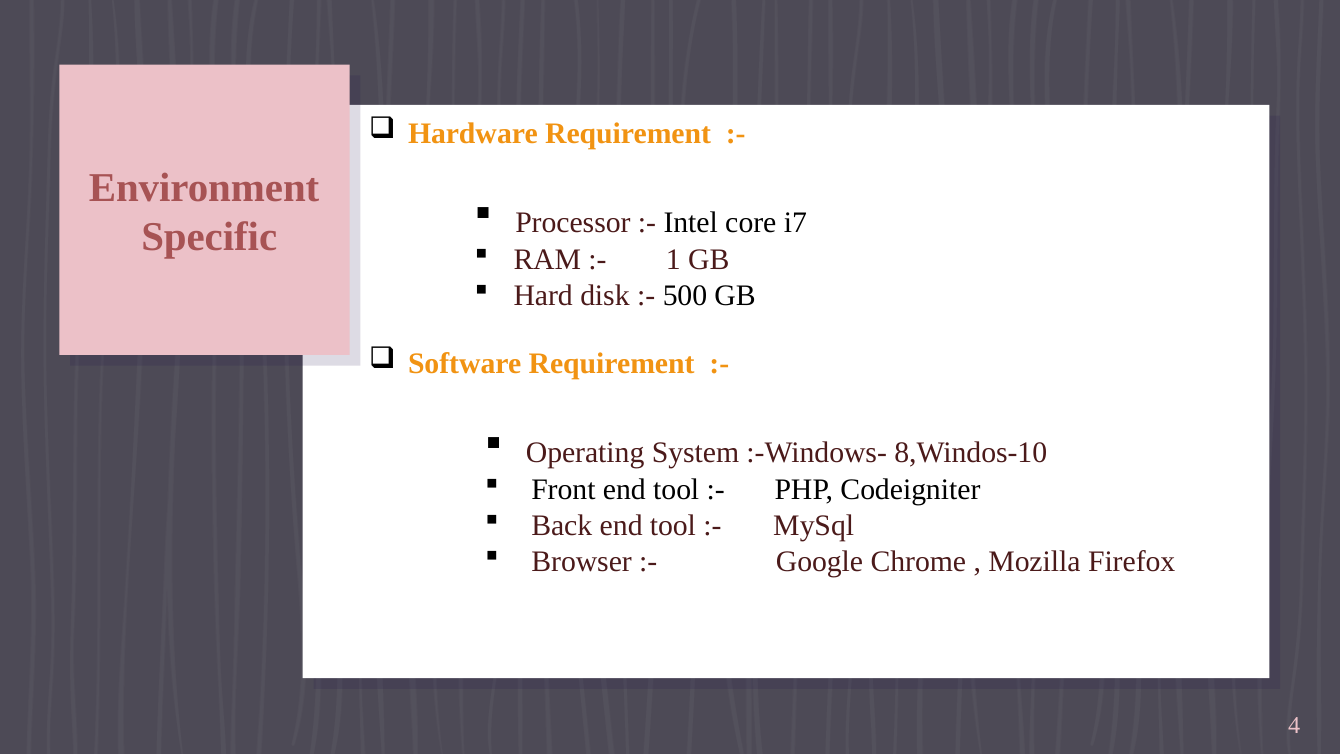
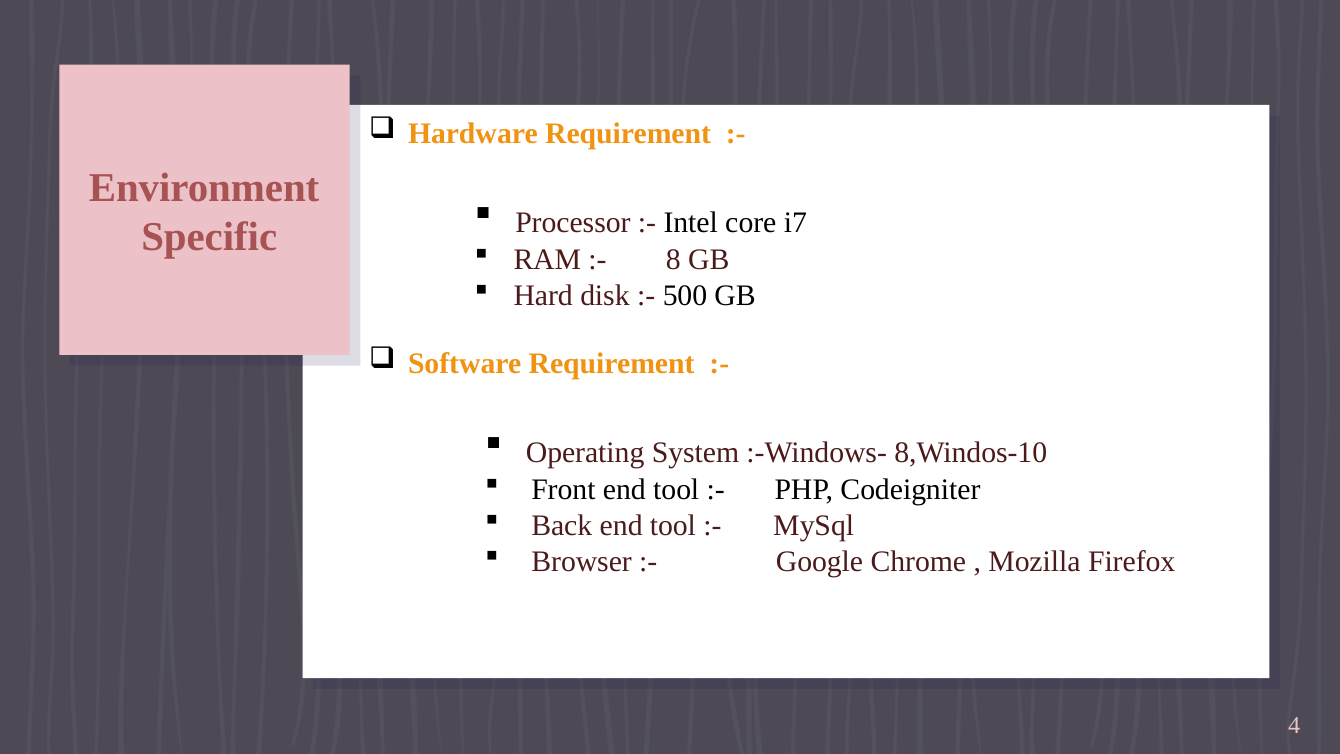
1: 1 -> 8
